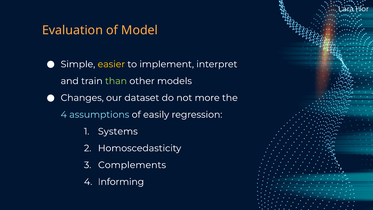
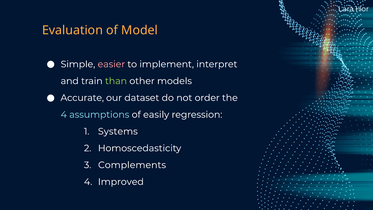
easier colour: yellow -> pink
Changes: Changes -> Accurate
more: more -> order
Informing: Informing -> Improved
